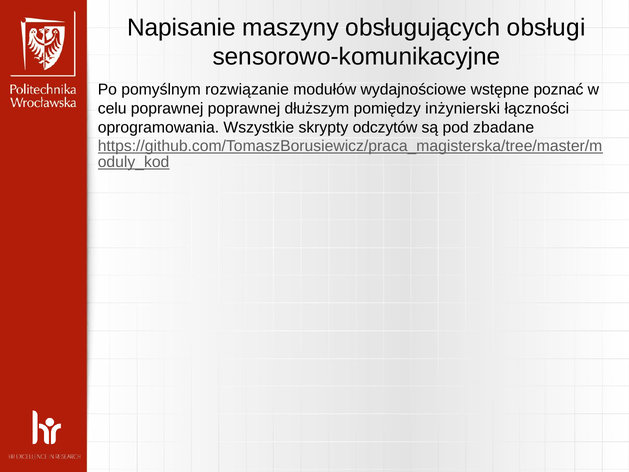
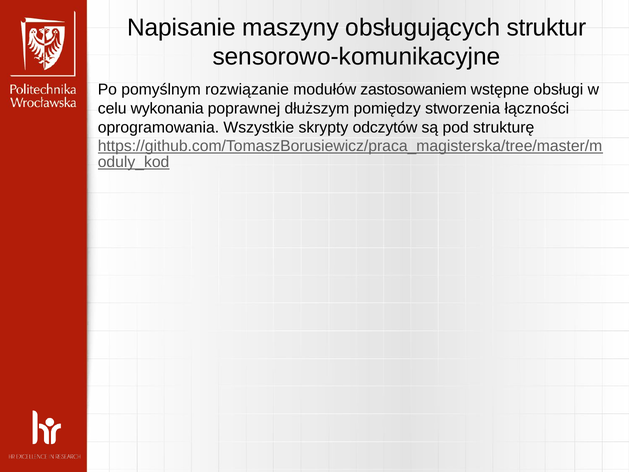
obsługi: obsługi -> struktur
wydajnościowe: wydajnościowe -> zastosowaniem
poznać: poznać -> obsługi
celu poprawnej: poprawnej -> wykonania
inżynierski: inżynierski -> stworzenia
zbadane: zbadane -> strukturę
